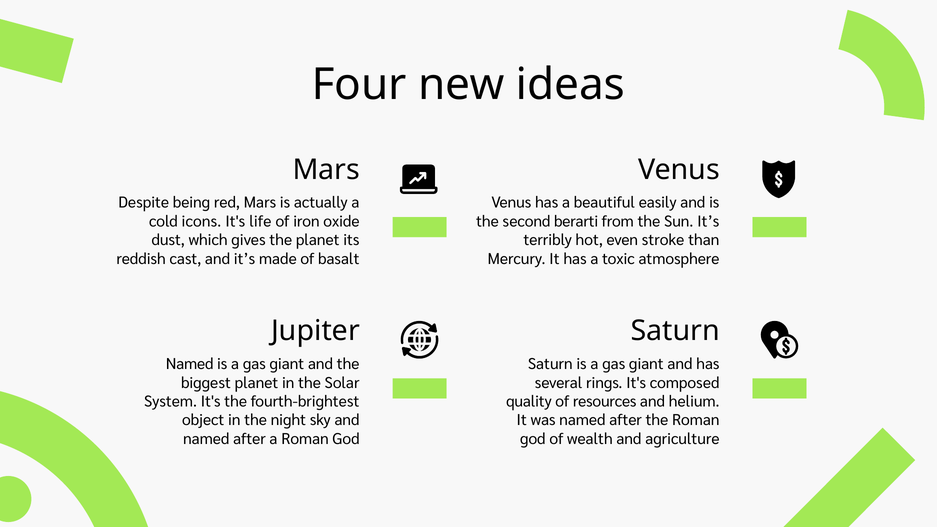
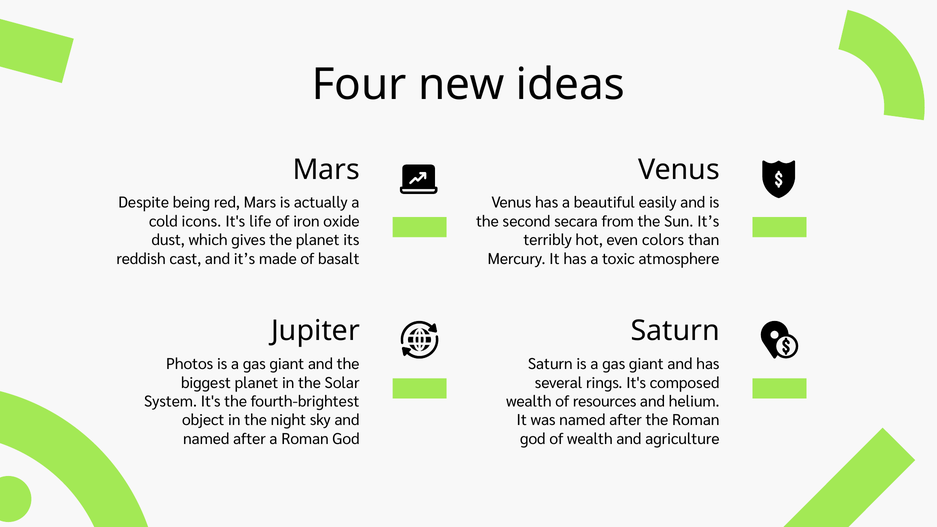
berarti: berarti -> secara
stroke: stroke -> colors
Named at (190, 364): Named -> Photos
quality at (529, 402): quality -> wealth
